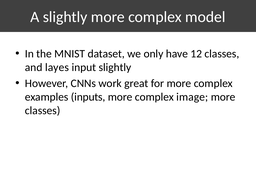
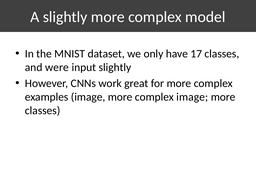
12: 12 -> 17
layes: layes -> were
examples inputs: inputs -> image
